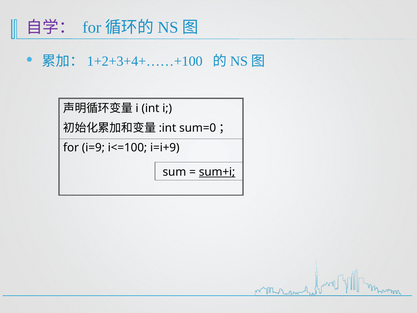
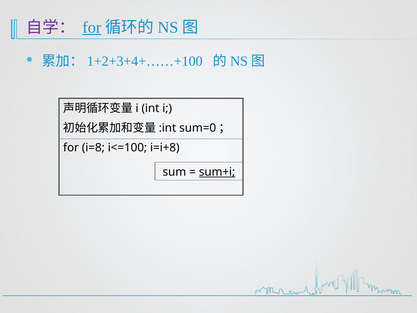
for at (92, 27) underline: none -> present
i=9: i=9 -> i=8
i=i+9: i=i+9 -> i=i+8
